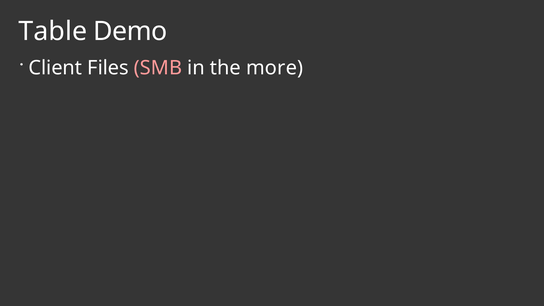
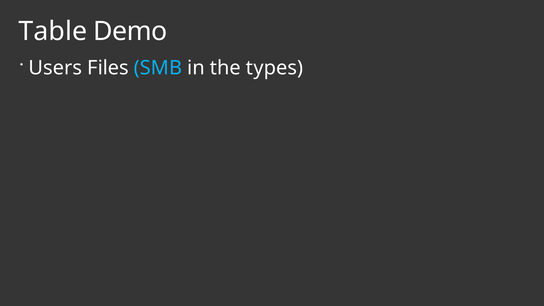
Client: Client -> Users
SMB colour: pink -> light blue
more: more -> types
